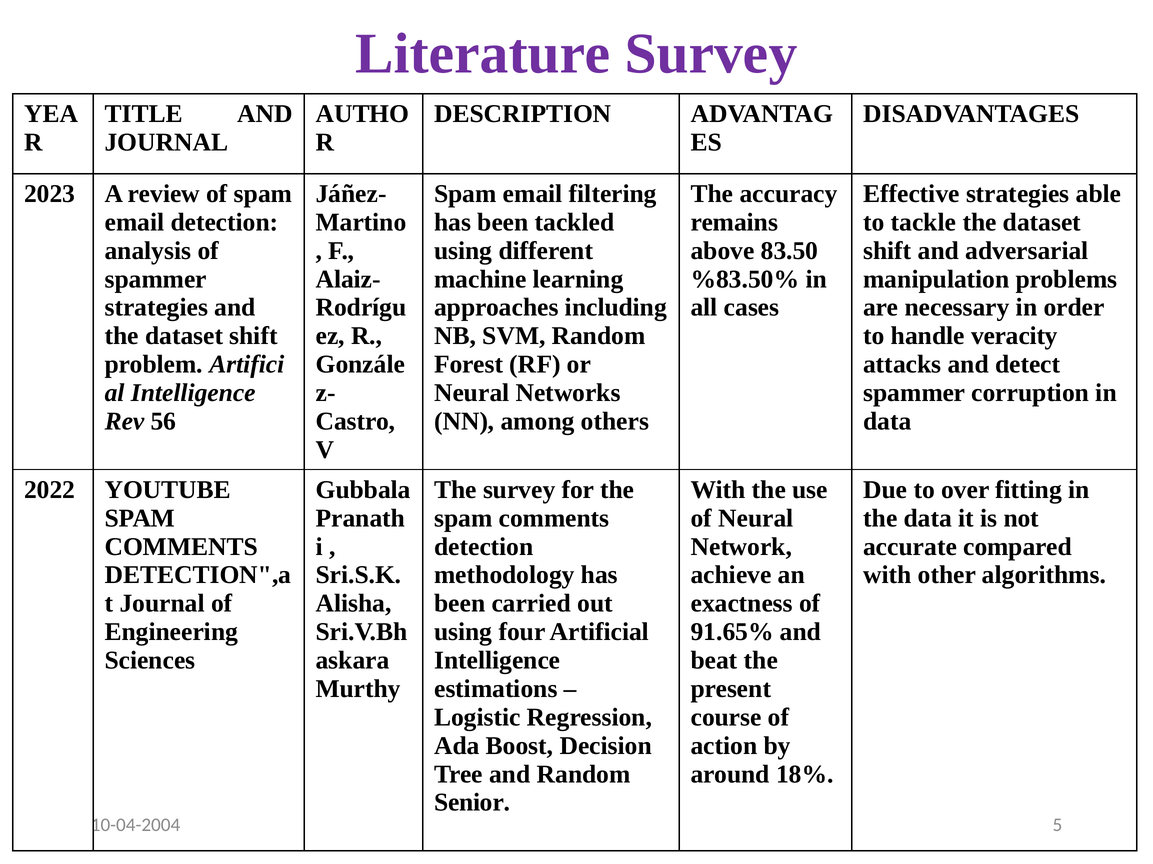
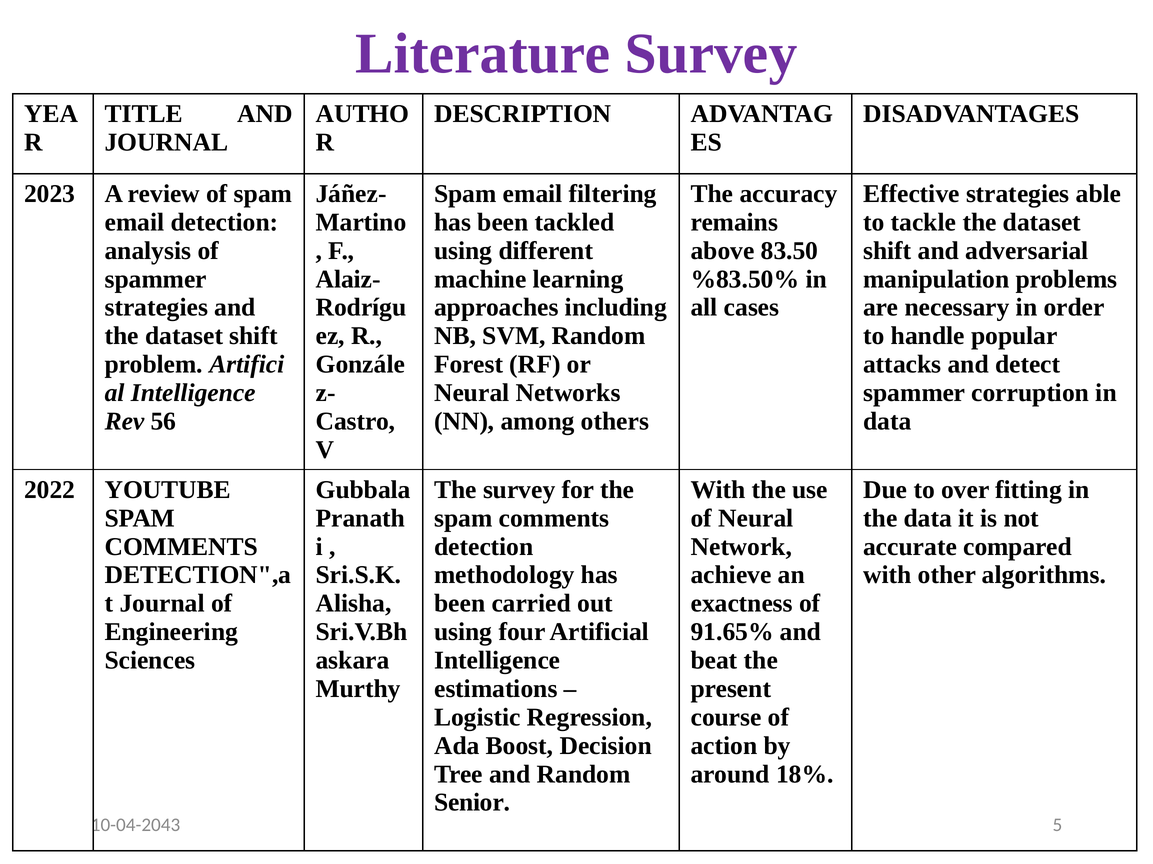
veracity: veracity -> popular
10-04-2004: 10-04-2004 -> 10-04-2043
